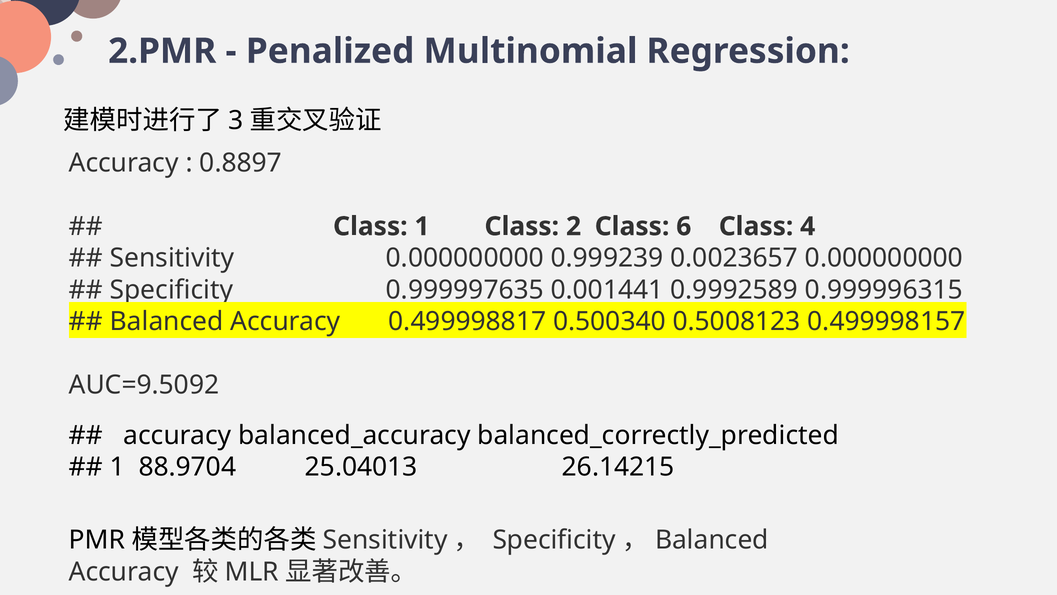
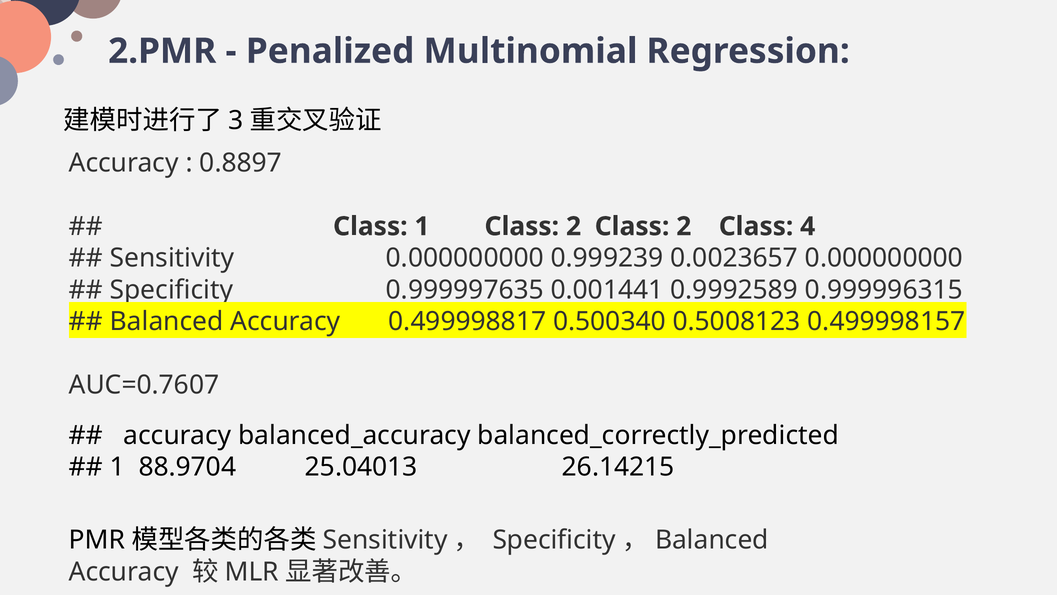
2 Class 6: 6 -> 2
AUC=9.5092: AUC=9.5092 -> AUC=0.7607
